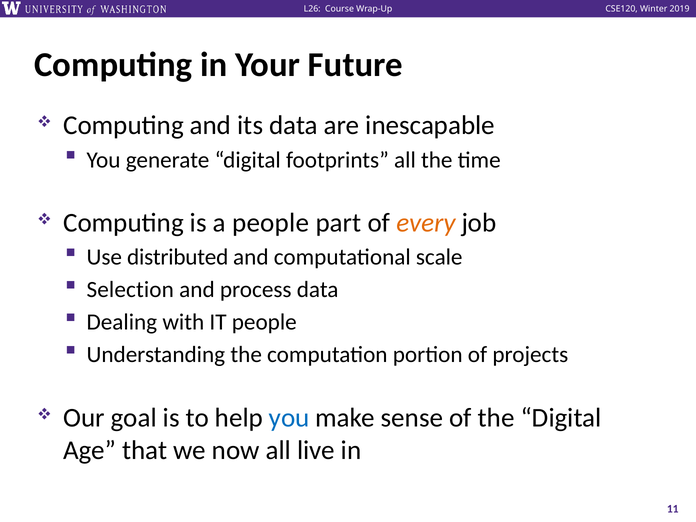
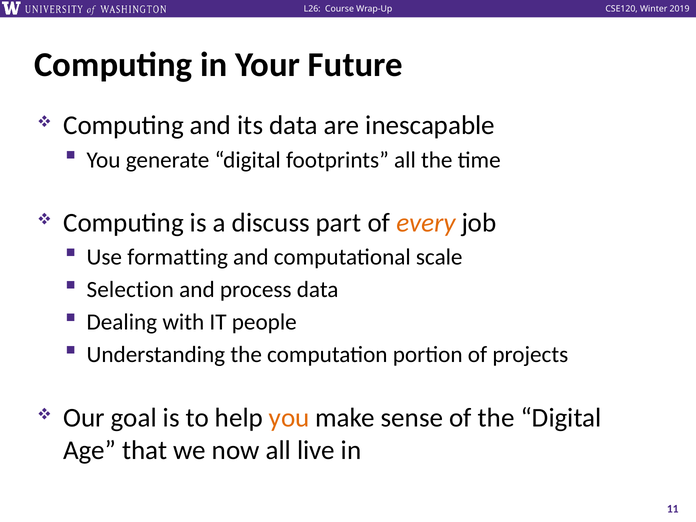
a people: people -> discuss
distributed: distributed -> formatting
you at (289, 418) colour: blue -> orange
